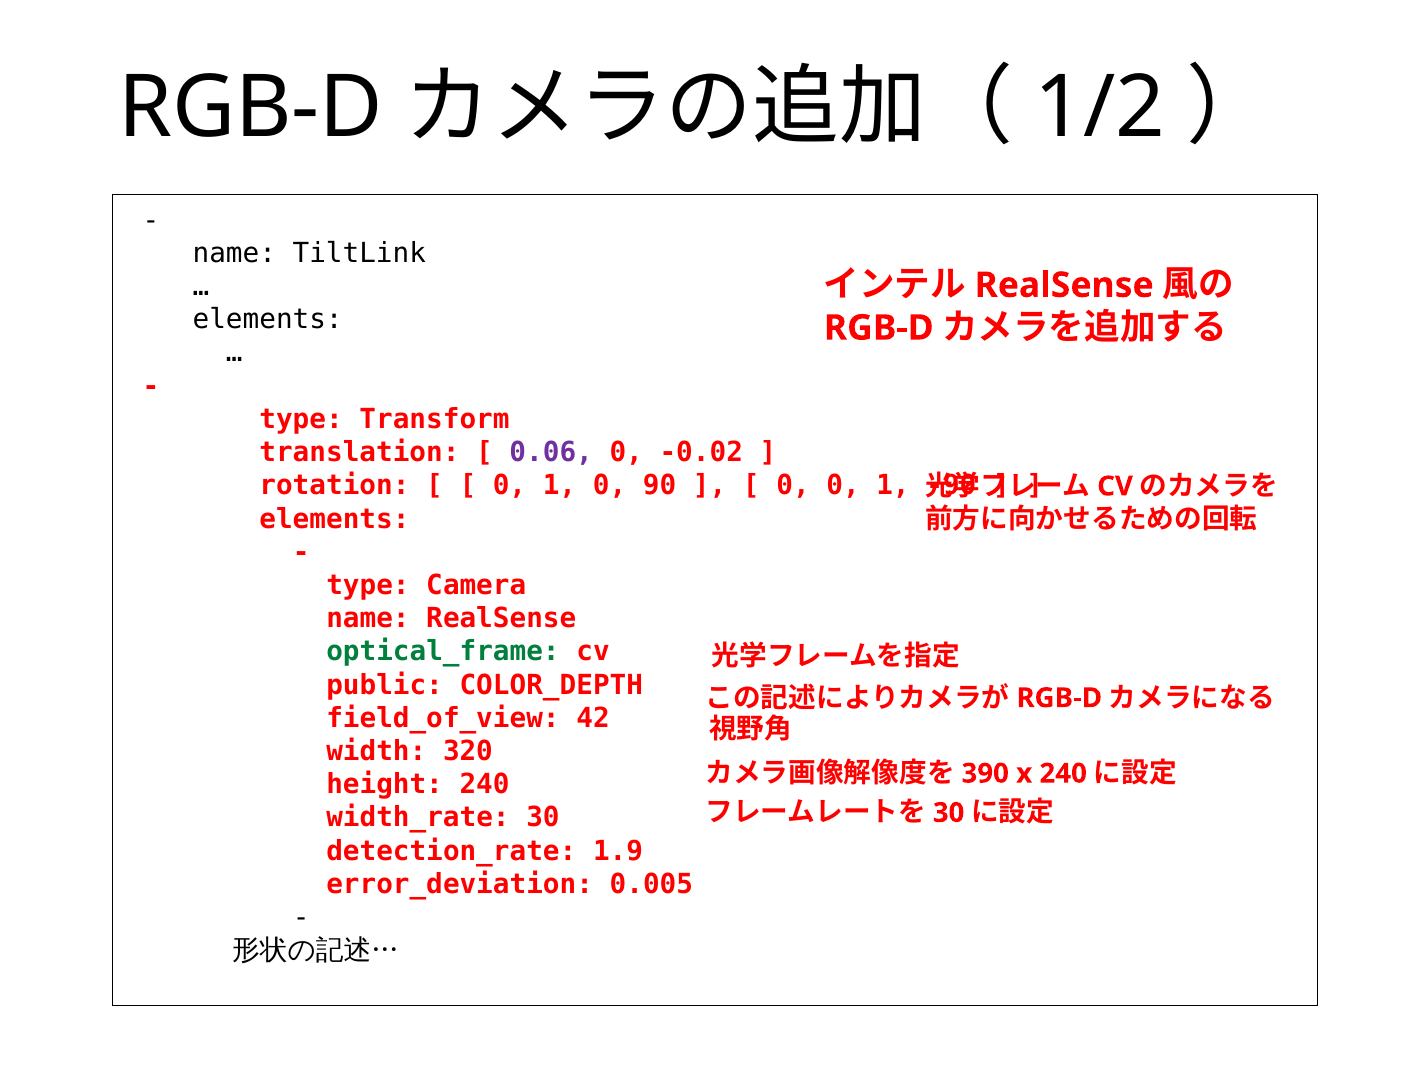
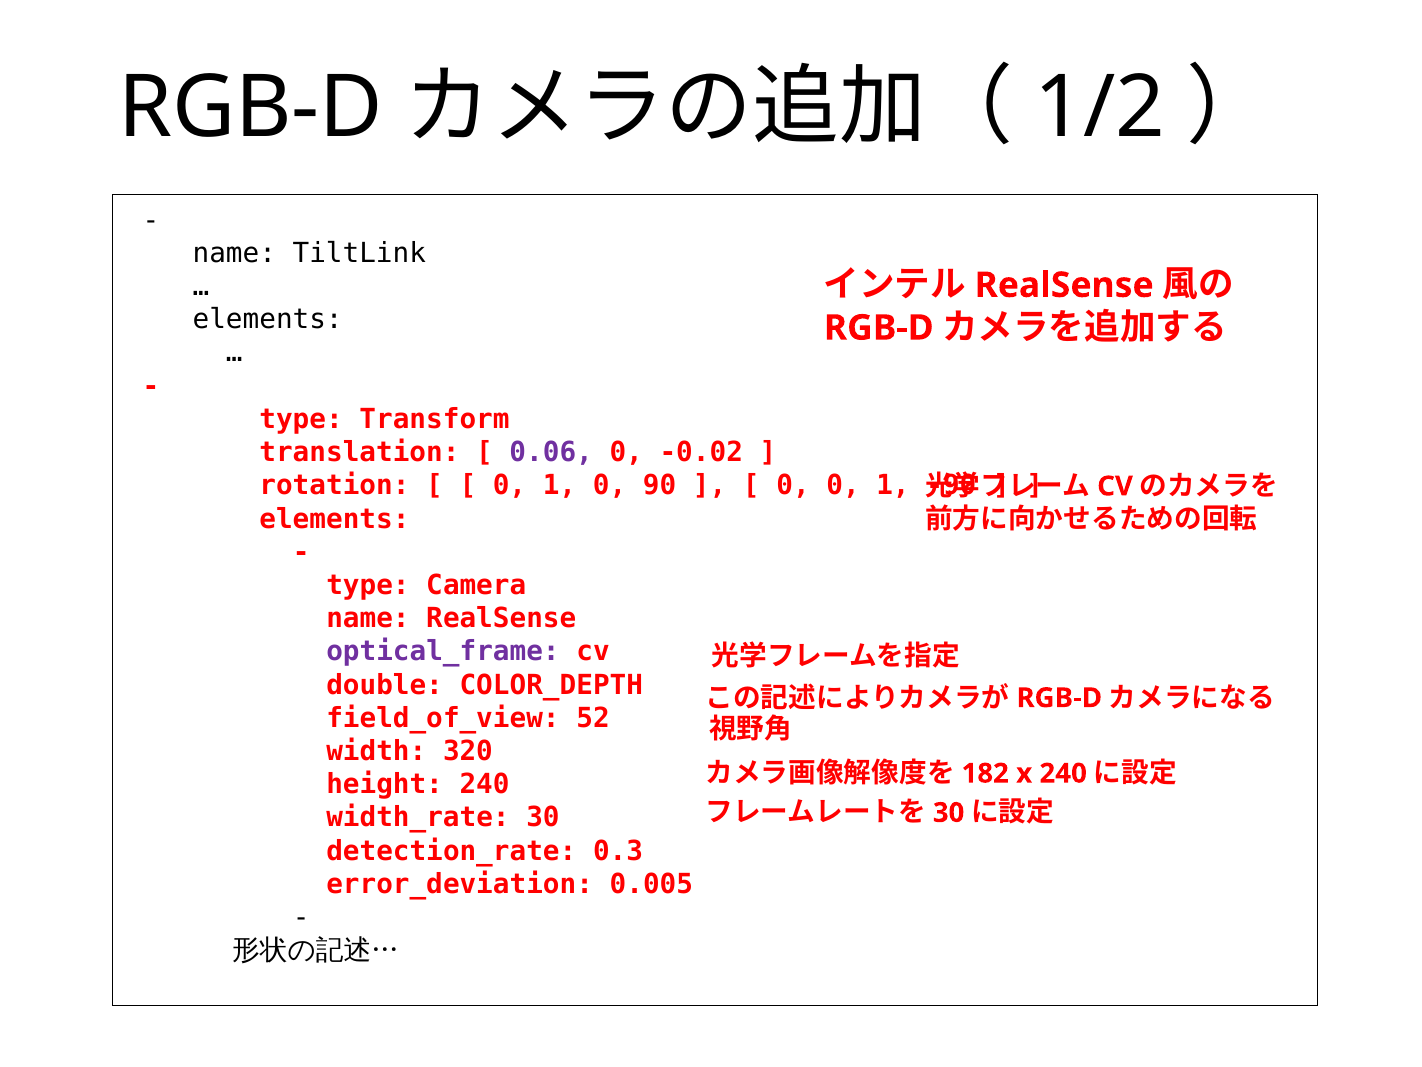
optical_frame colour: green -> purple
public: public -> double
42: 42 -> 52
390: 390 -> 182
1.9: 1.9 -> 0.3
